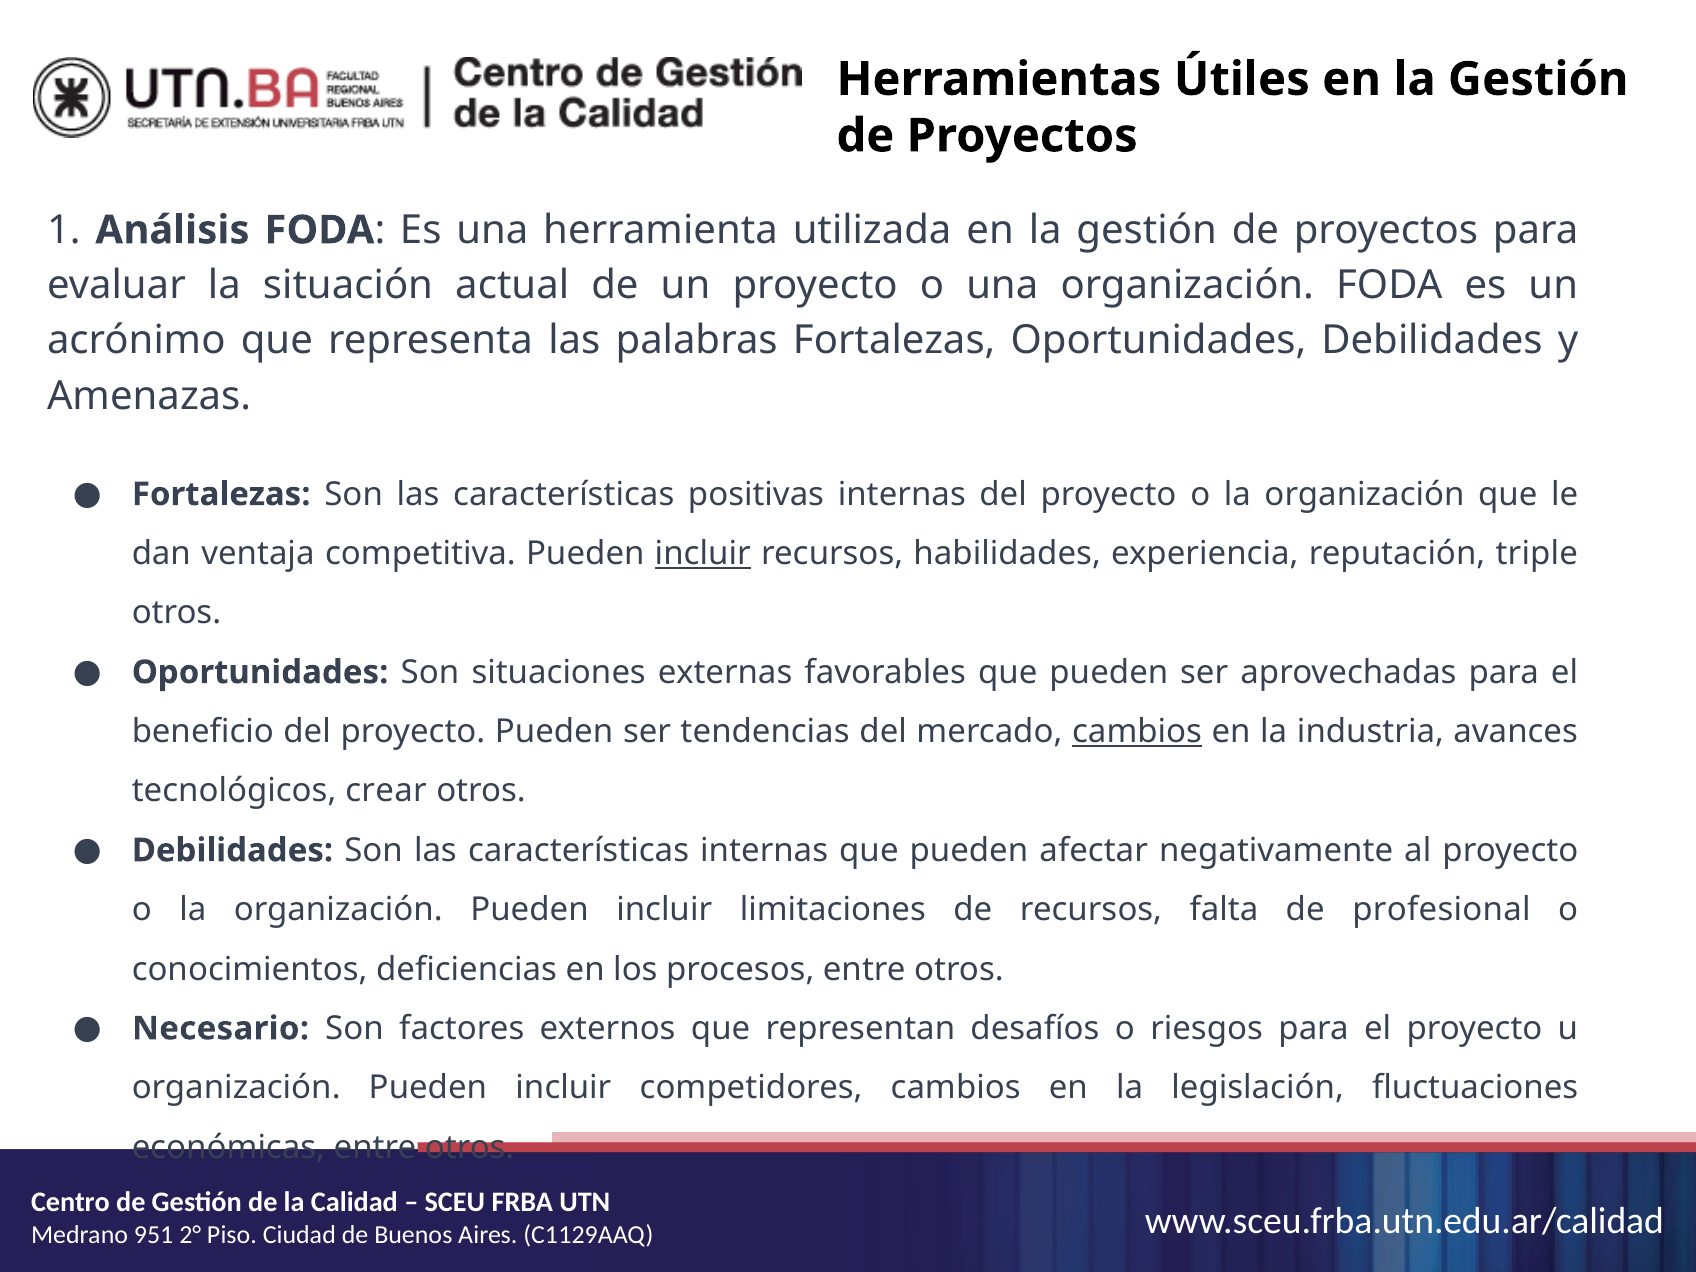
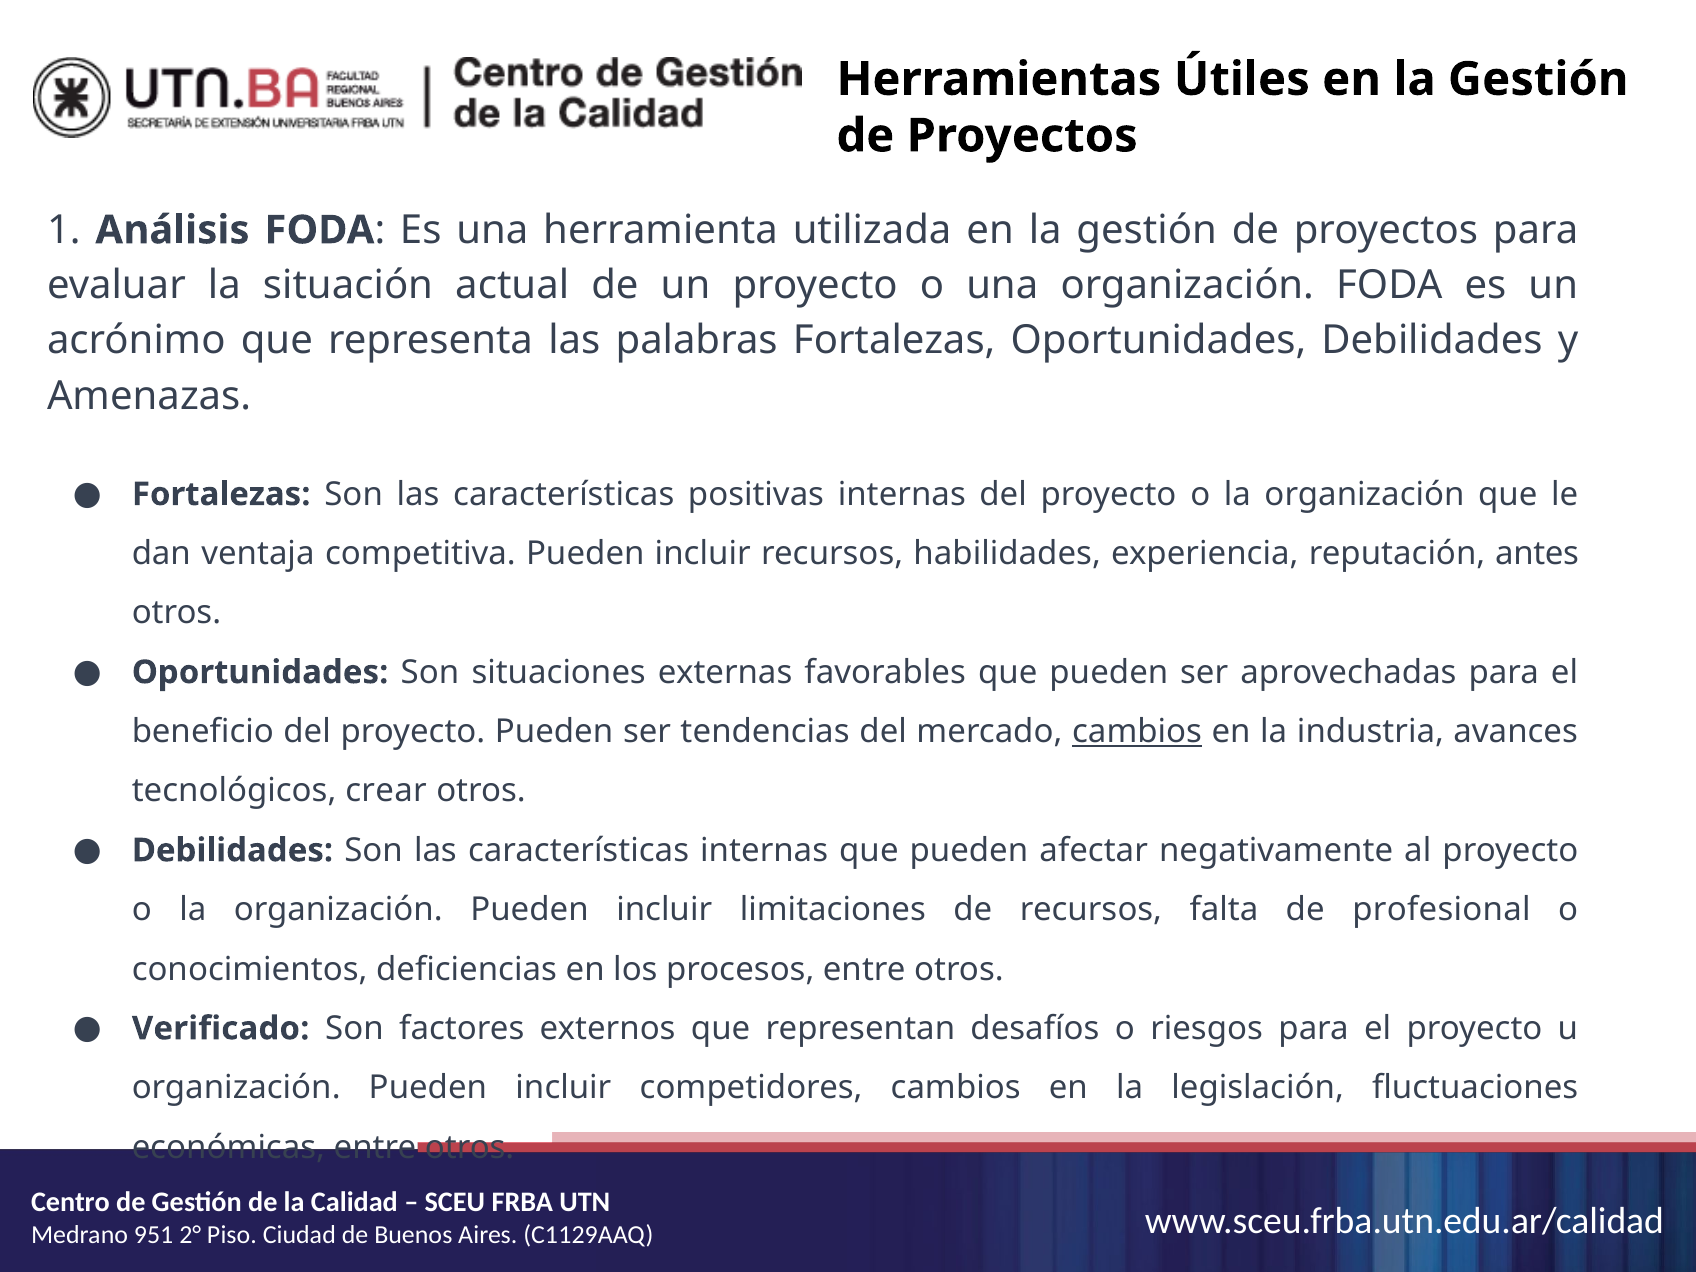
incluir at (703, 554) underline: present -> none
triple: triple -> antes
Necesario: Necesario -> Verificado
